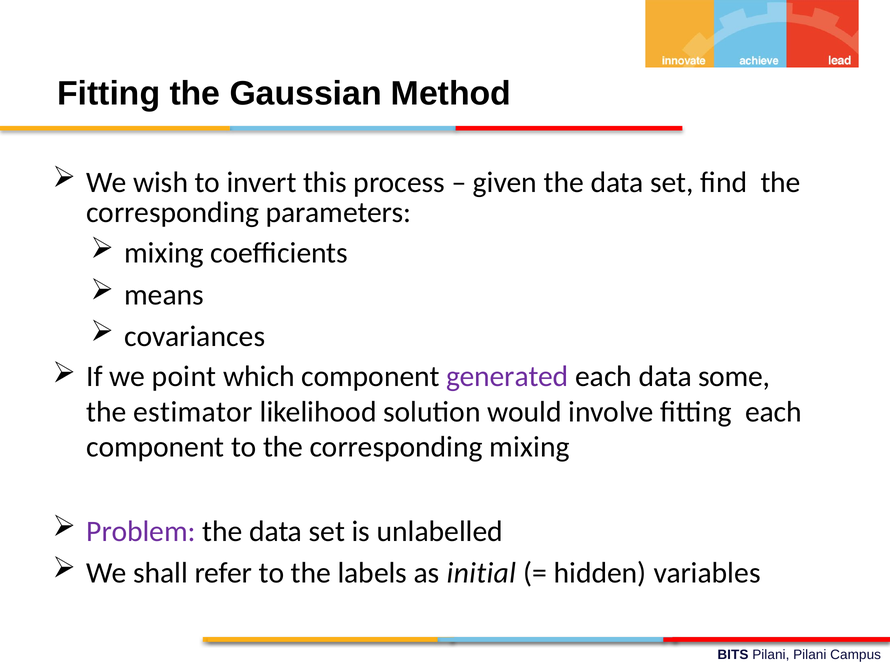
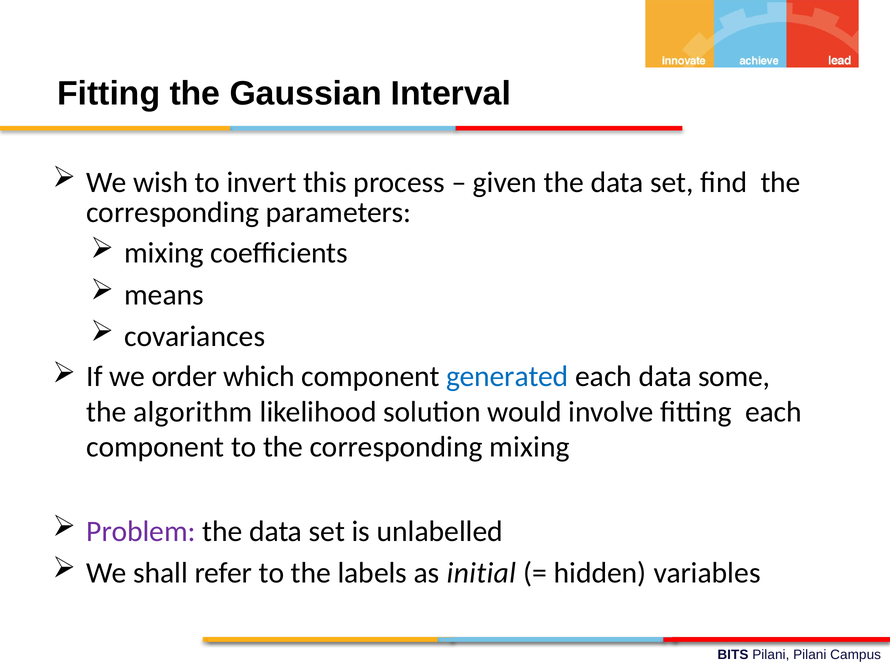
Method: Method -> Interval
point: point -> order
generated colour: purple -> blue
estimator: estimator -> algorithm
